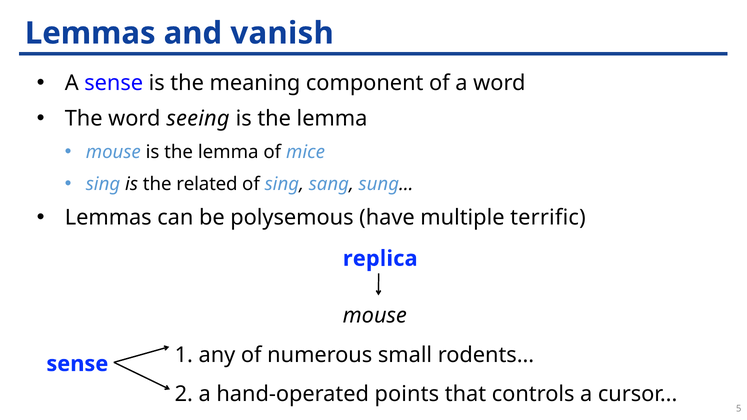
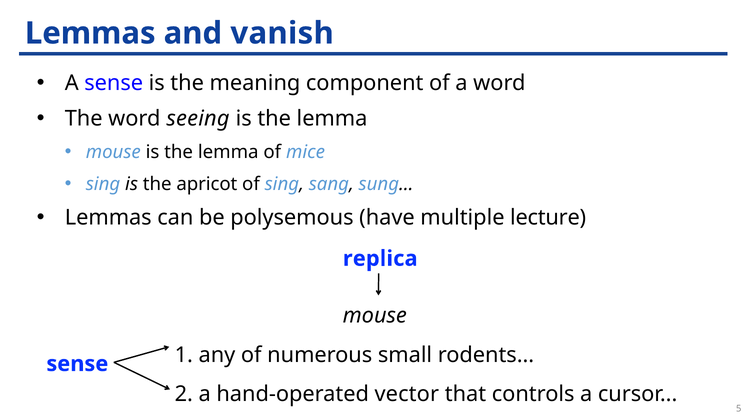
related: related -> apricot
terrific: terrific -> lecture
points: points -> vector
